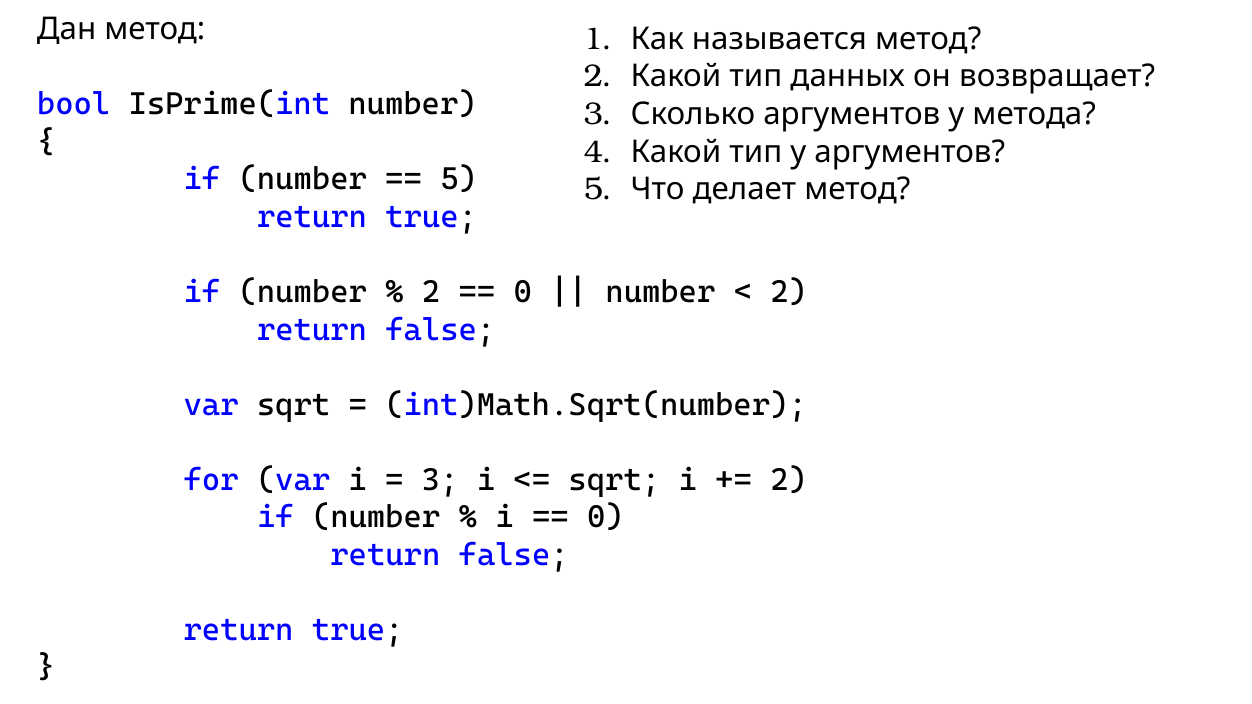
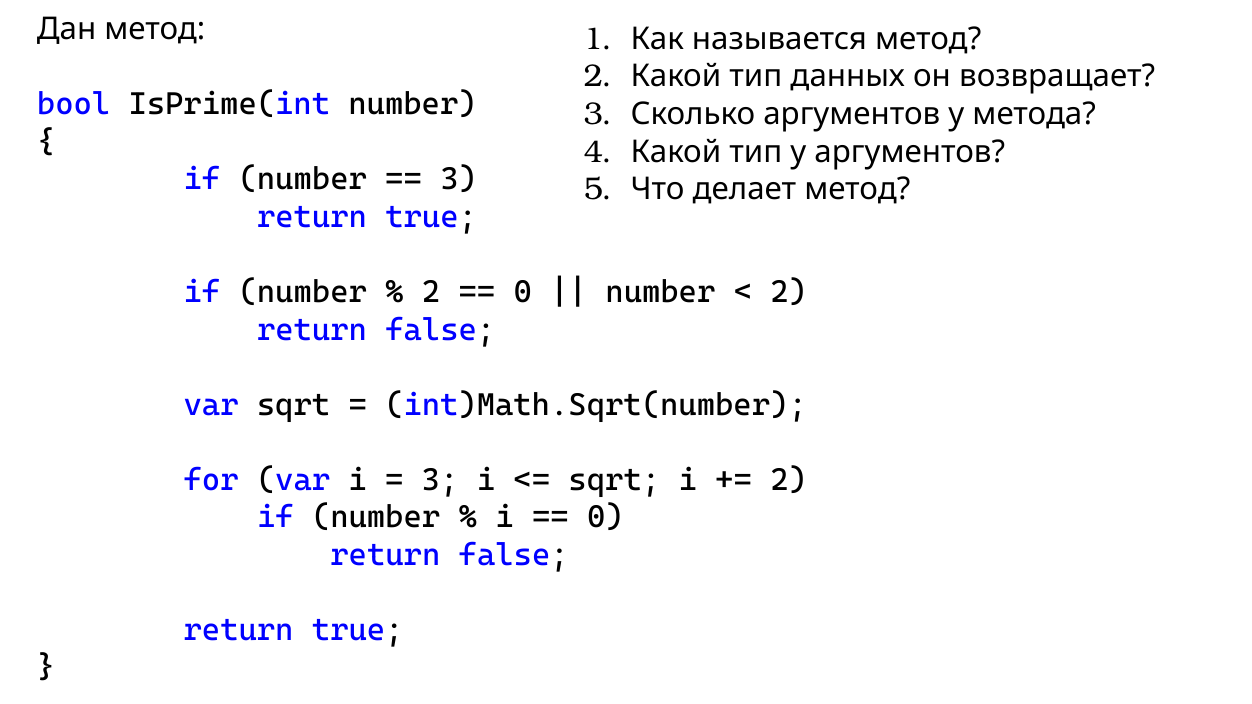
5 at (459, 180): 5 -> 3
